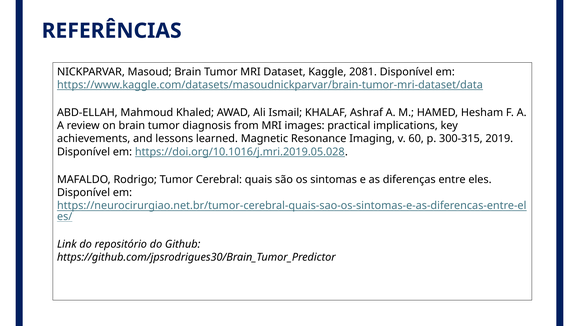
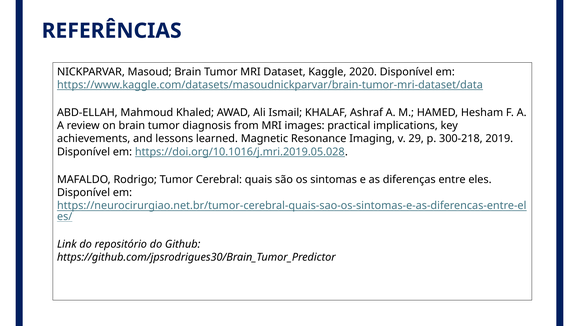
2081: 2081 -> 2020
60: 60 -> 29
300-315: 300-315 -> 300-218
